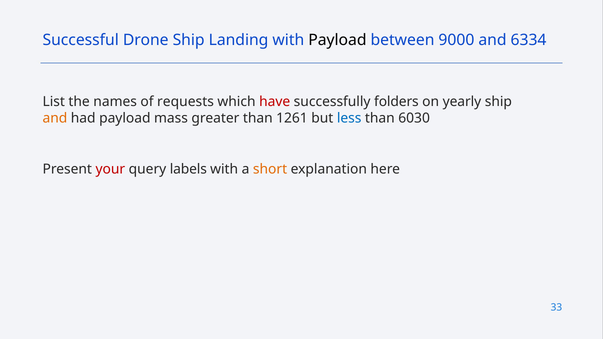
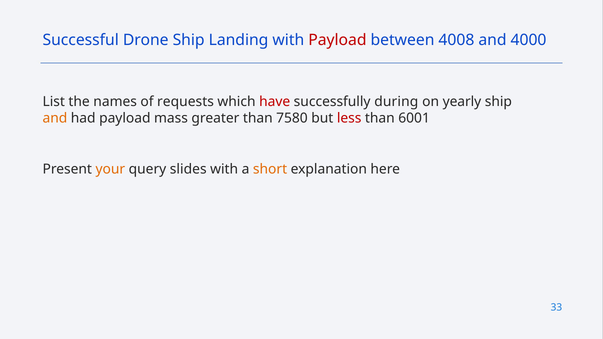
Payload at (337, 40) colour: black -> red
9000: 9000 -> 4008
6334: 6334 -> 4000
folders: folders -> during
1261: 1261 -> 7580
less colour: blue -> red
6030: 6030 -> 6001
your colour: red -> orange
labels: labels -> slides
